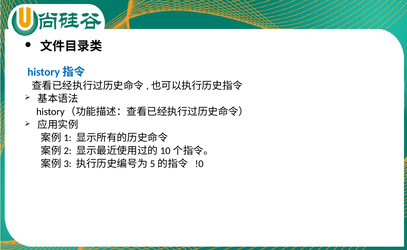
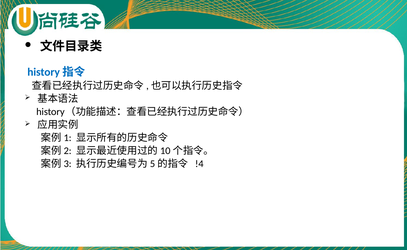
!0: !0 -> !4
